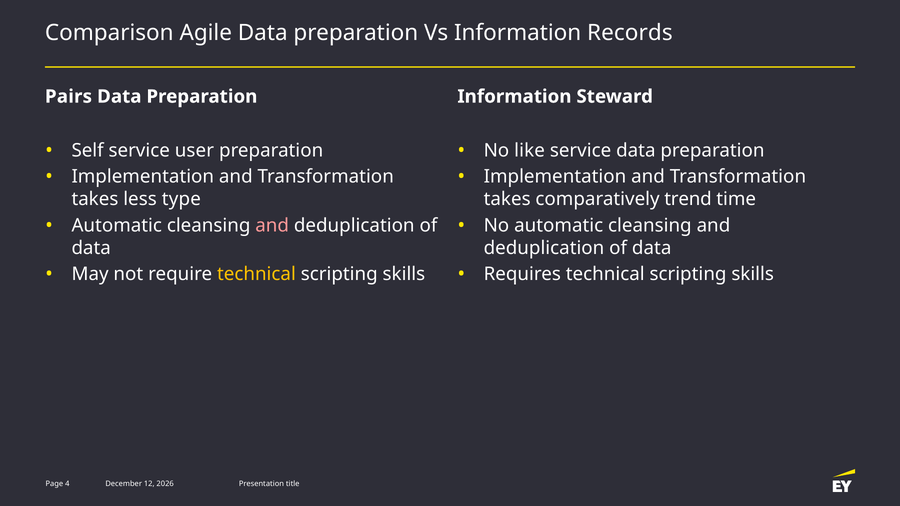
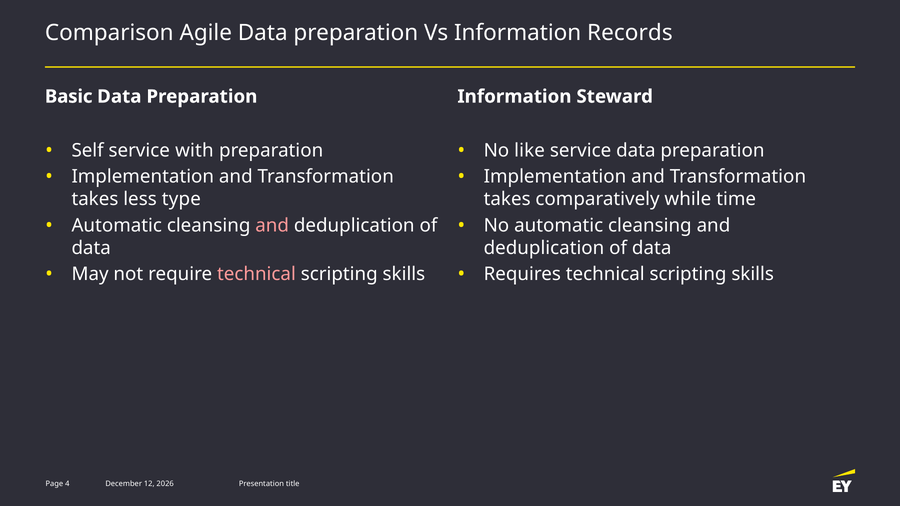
Pairs: Pairs -> Basic
user: user -> with
trend: trend -> while
technical at (256, 274) colour: yellow -> pink
